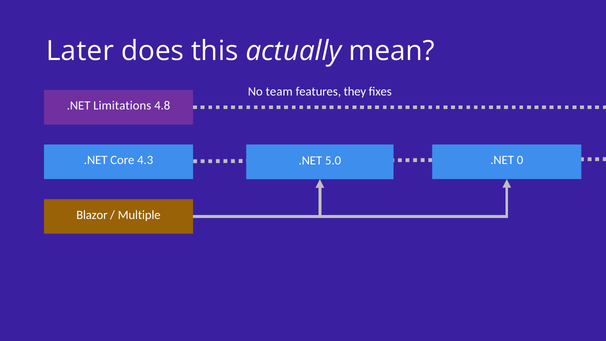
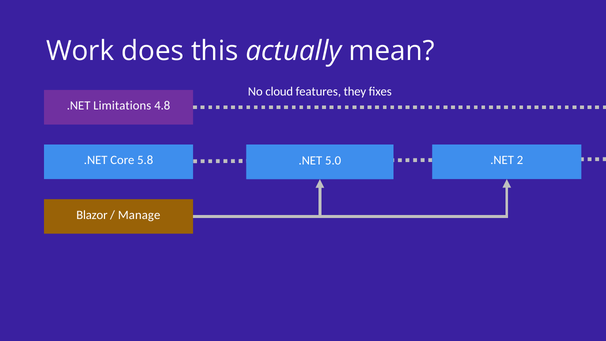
Later: Later -> Work
team: team -> cloud
4.3: 4.3 -> 5.8
0: 0 -> 2
Multiple: Multiple -> Manage
